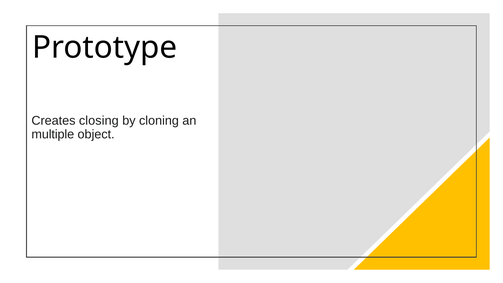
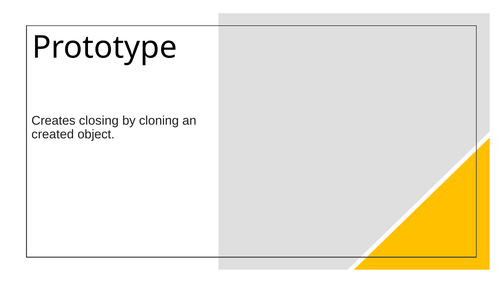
multiple: multiple -> created
